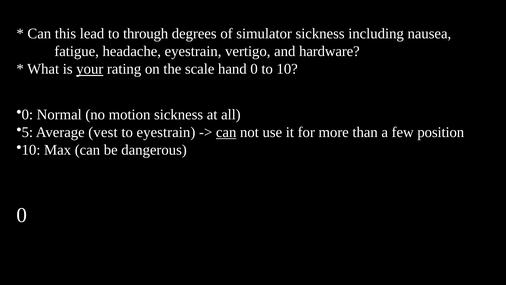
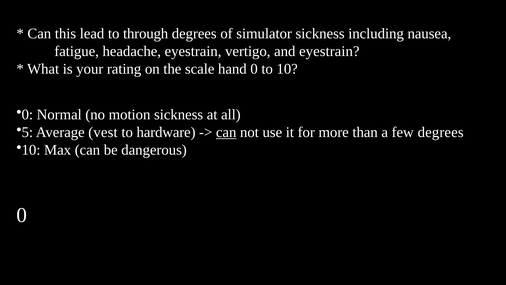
and hardware: hardware -> eyestrain
your underline: present -> none
to eyestrain: eyestrain -> hardware
few position: position -> degrees
